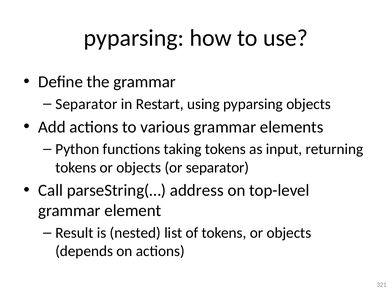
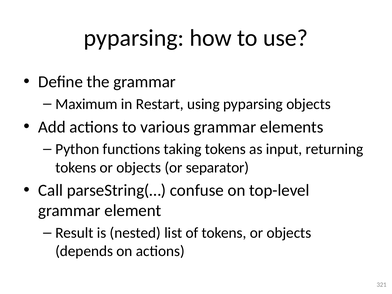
Separator at (86, 104): Separator -> Maximum
address: address -> confuse
